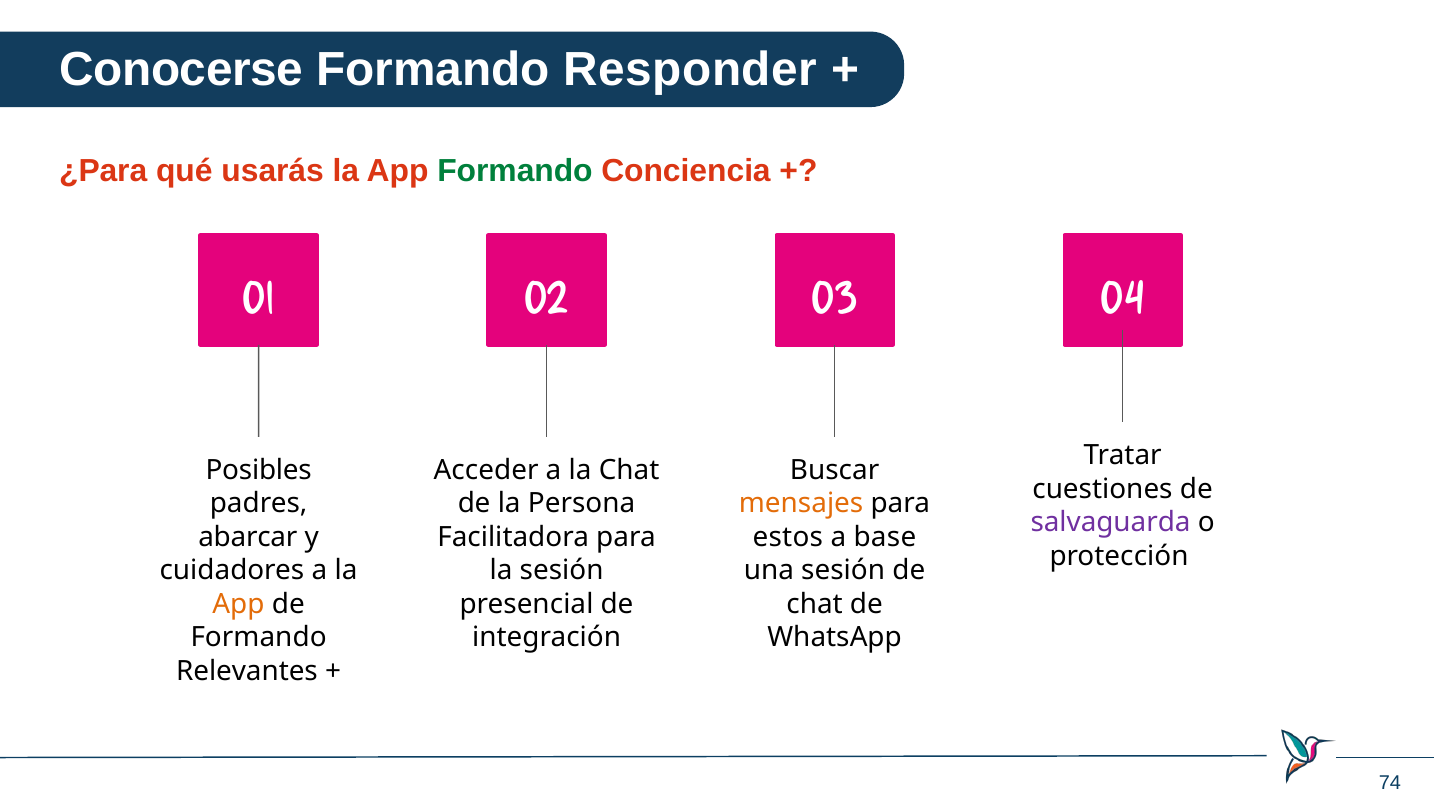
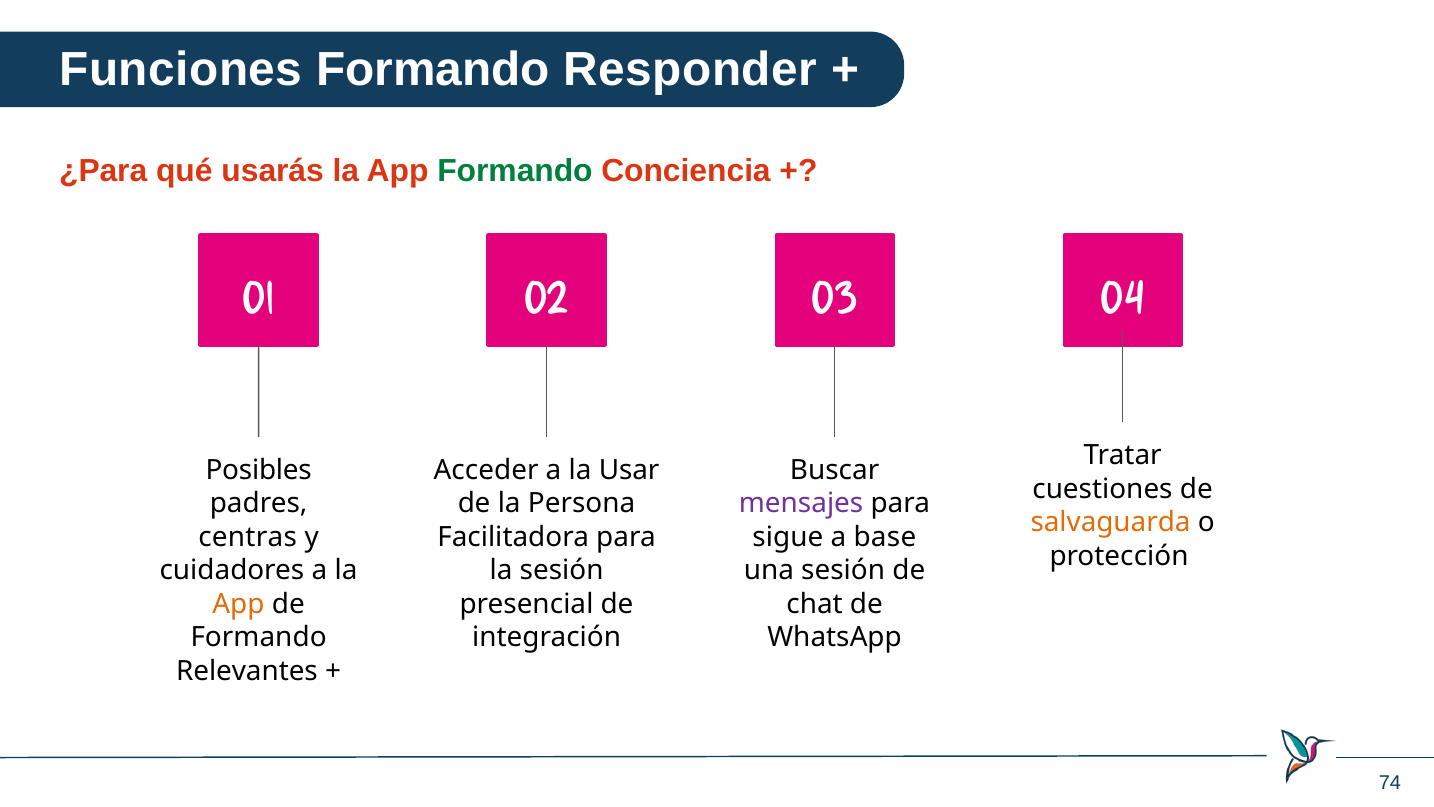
Conocerse: Conocerse -> Funciones
la Chat: Chat -> Usar
mensajes colour: orange -> purple
salvaguarda colour: purple -> orange
abarcar: abarcar -> centras
estos: estos -> sigue
